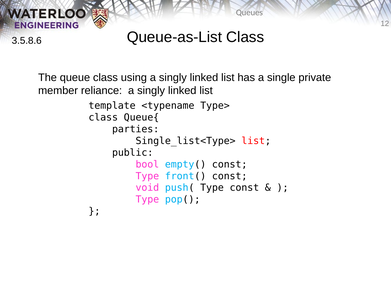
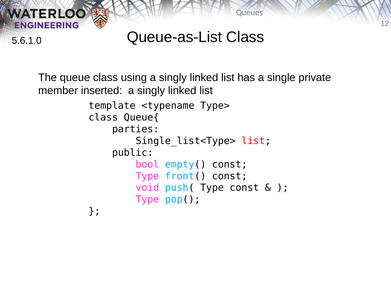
3.5.8.6: 3.5.8.6 -> 5.6.1.0
reliance: reliance -> inserted
